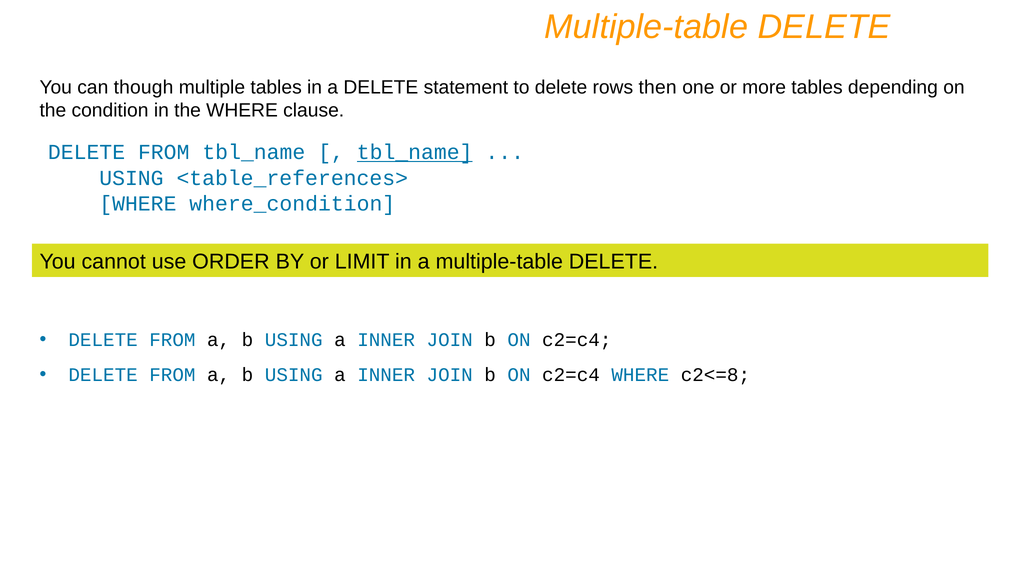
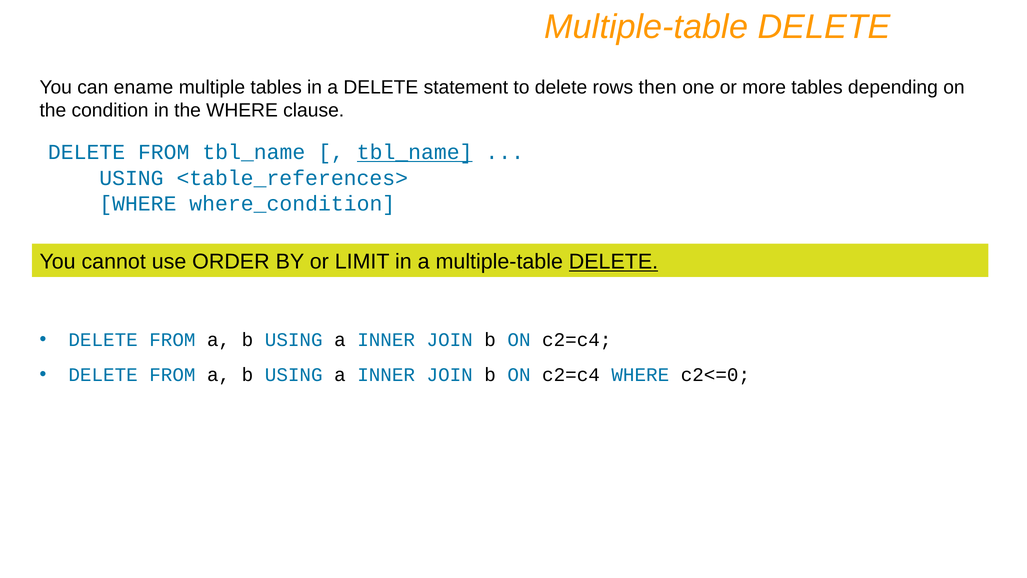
though: though -> ename
DELETE at (613, 262) underline: none -> present
c2<=8: c2<=8 -> c2<=0
